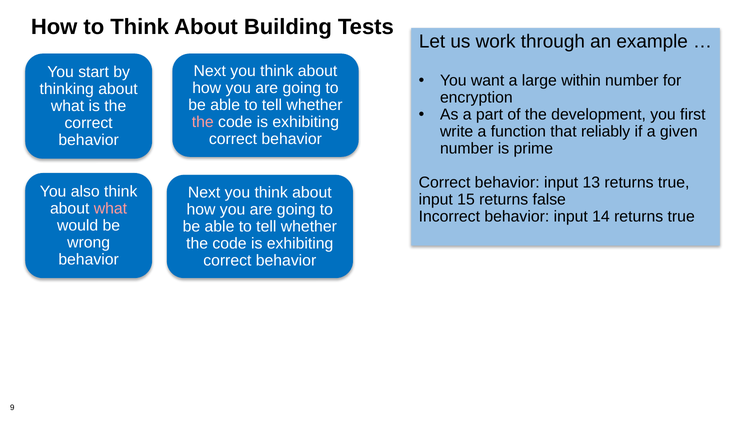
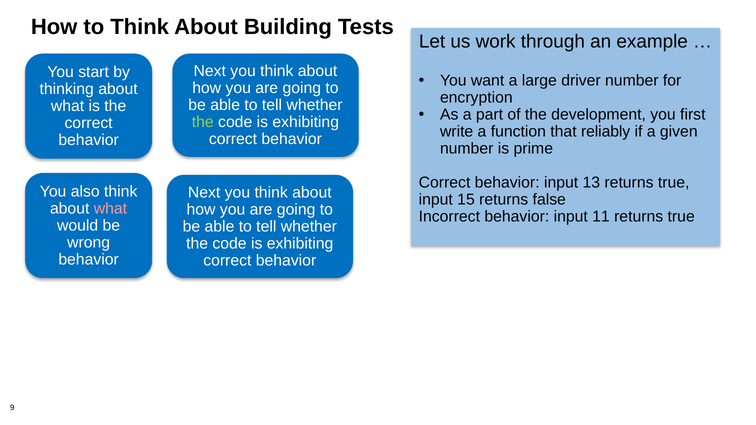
within: within -> driver
the at (203, 122) colour: pink -> light green
14: 14 -> 11
